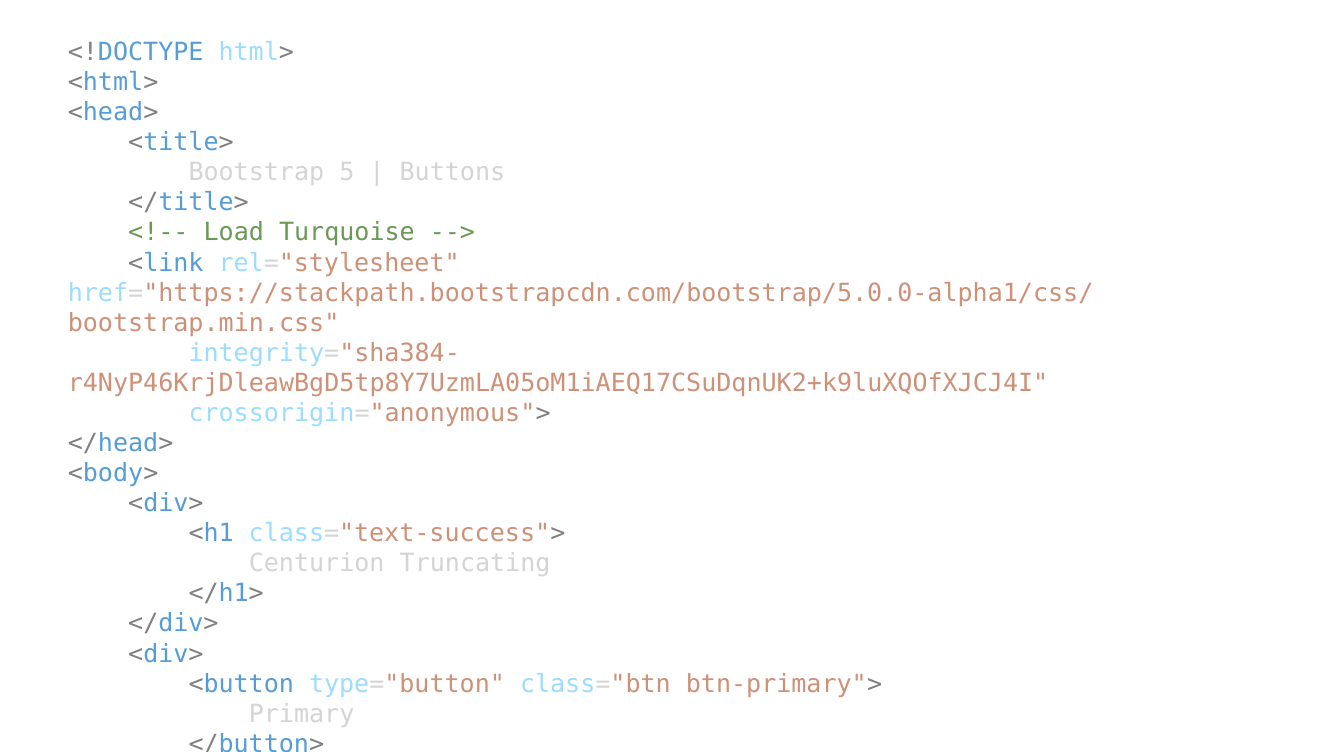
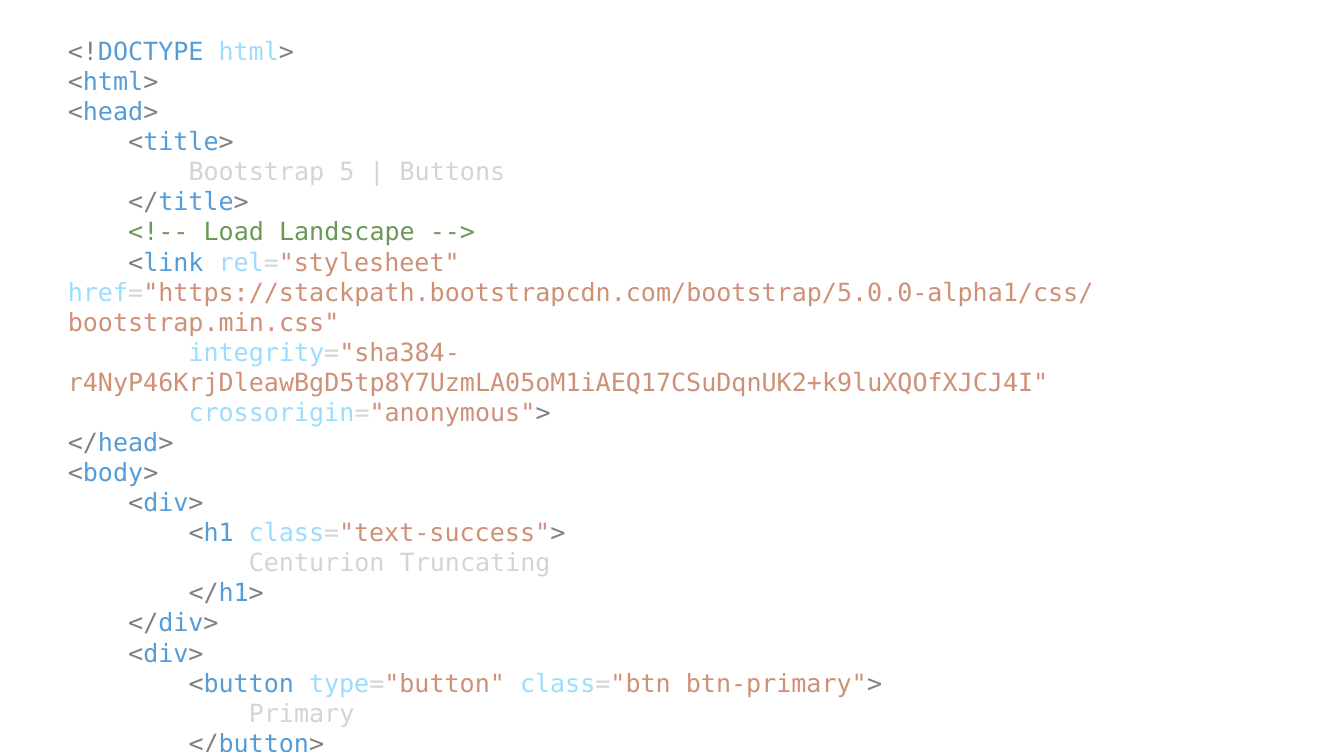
Turquoise: Turquoise -> Landscape
